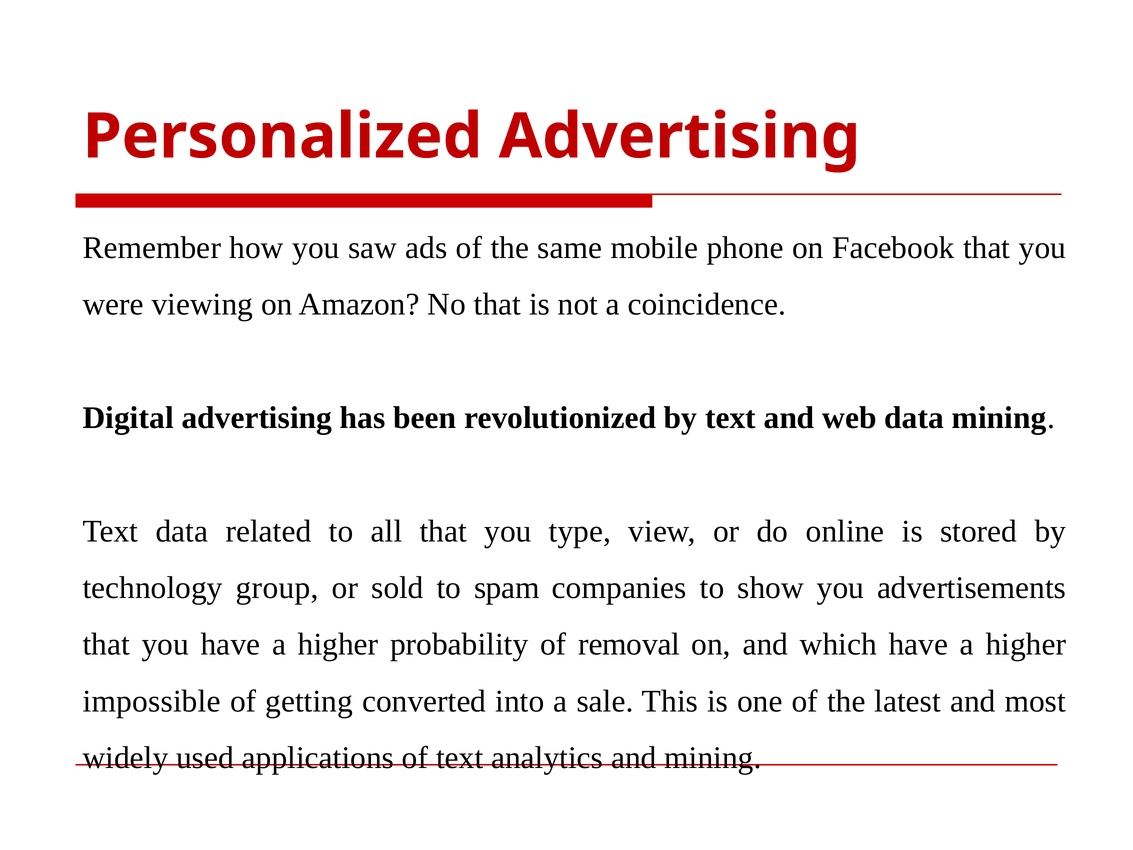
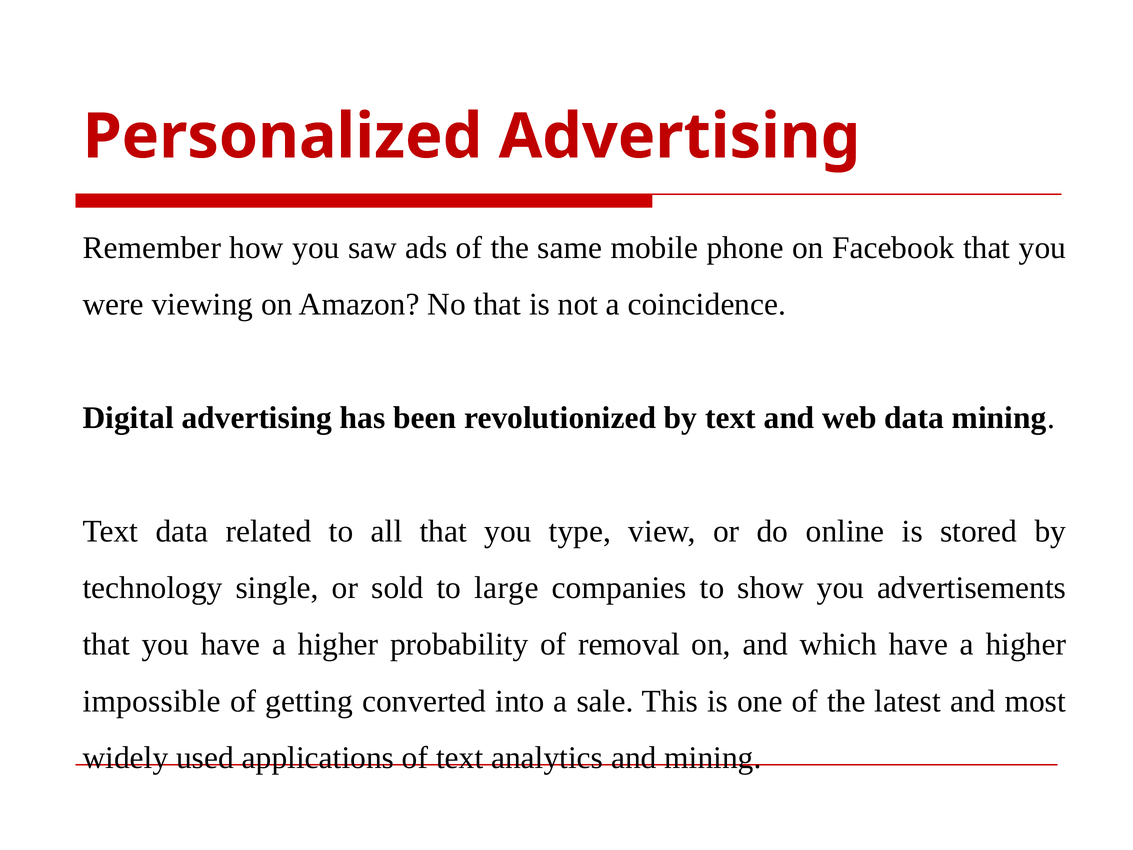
group: group -> single
spam: spam -> large
